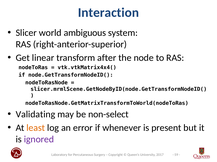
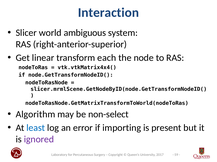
after: after -> each
Validating: Validating -> Algorithm
least colour: orange -> blue
whenever: whenever -> importing
